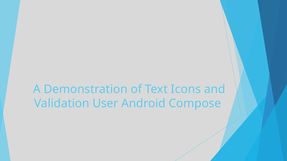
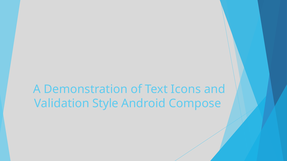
User: User -> Style
